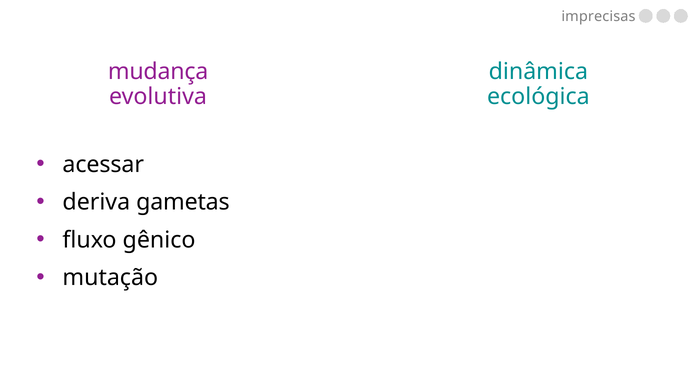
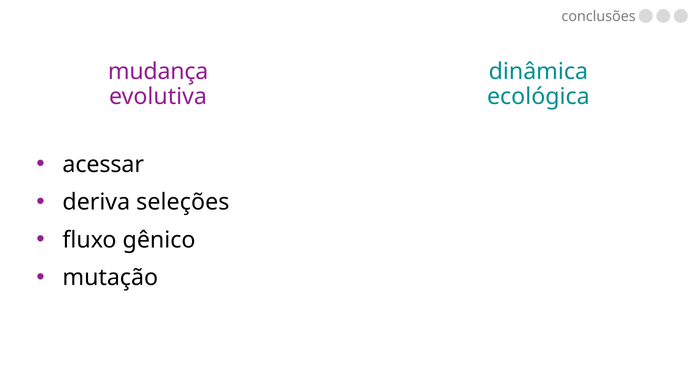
imprecisas: imprecisas -> conclusões
gametas: gametas -> seleções
